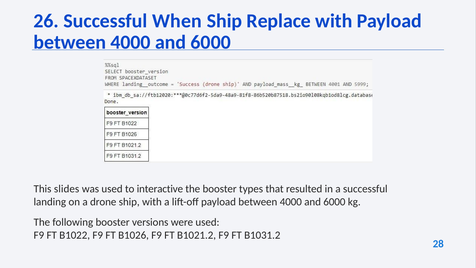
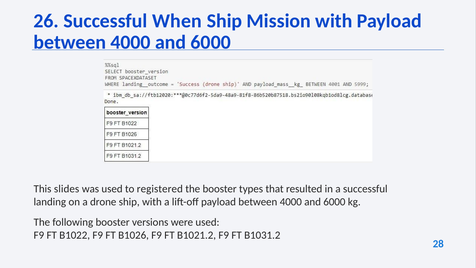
Replace: Replace -> Mission
interactive: interactive -> registered
